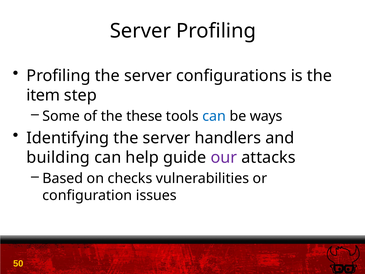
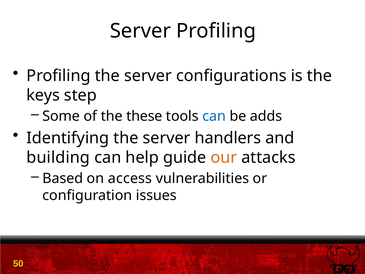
item: item -> keys
ways: ways -> adds
our colour: purple -> orange
checks: checks -> access
